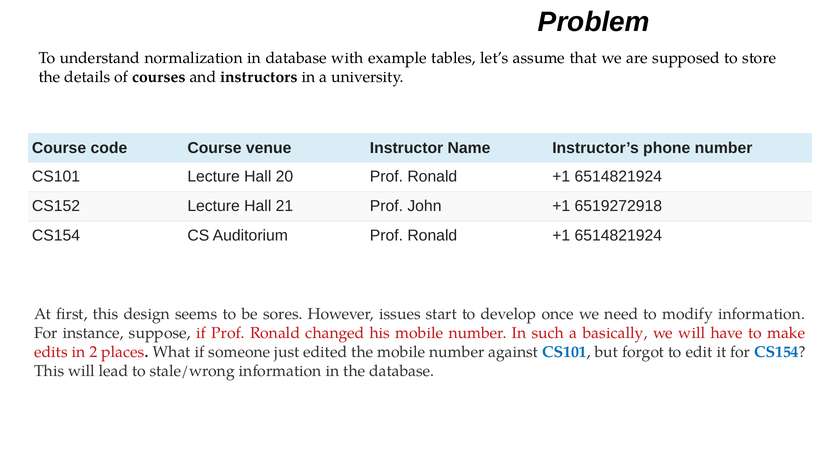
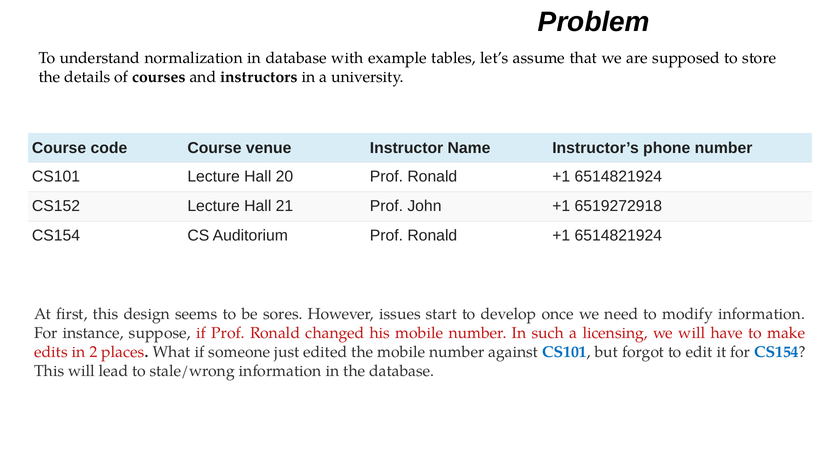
basically: basically -> licensing
